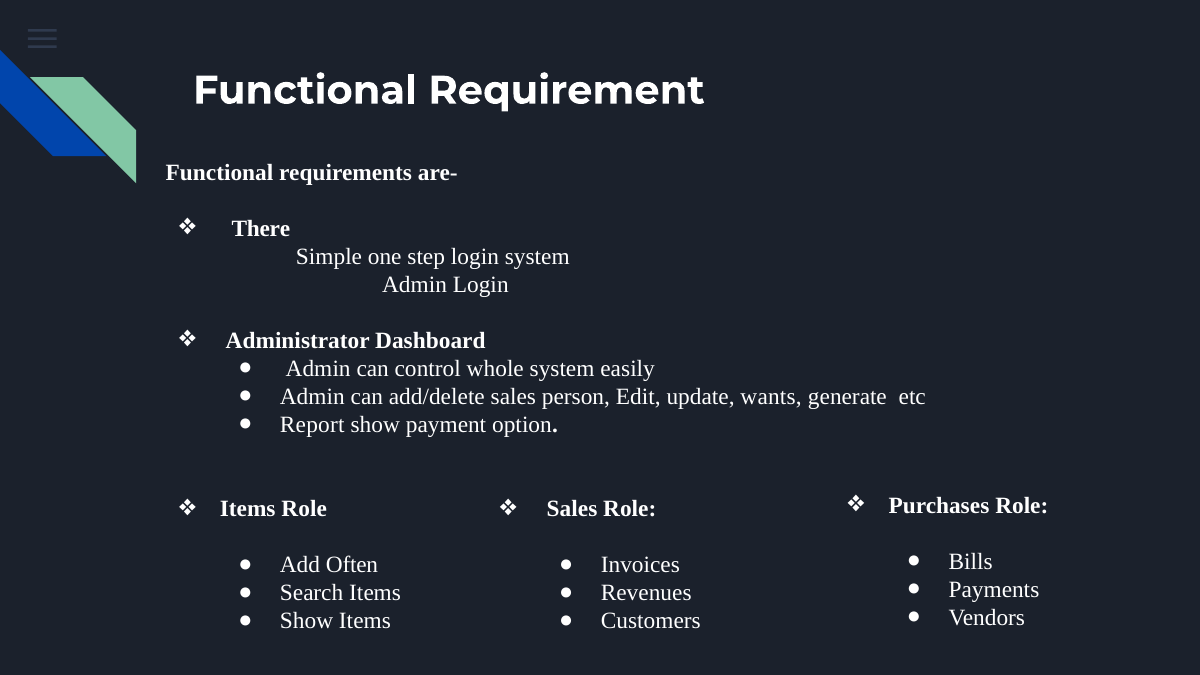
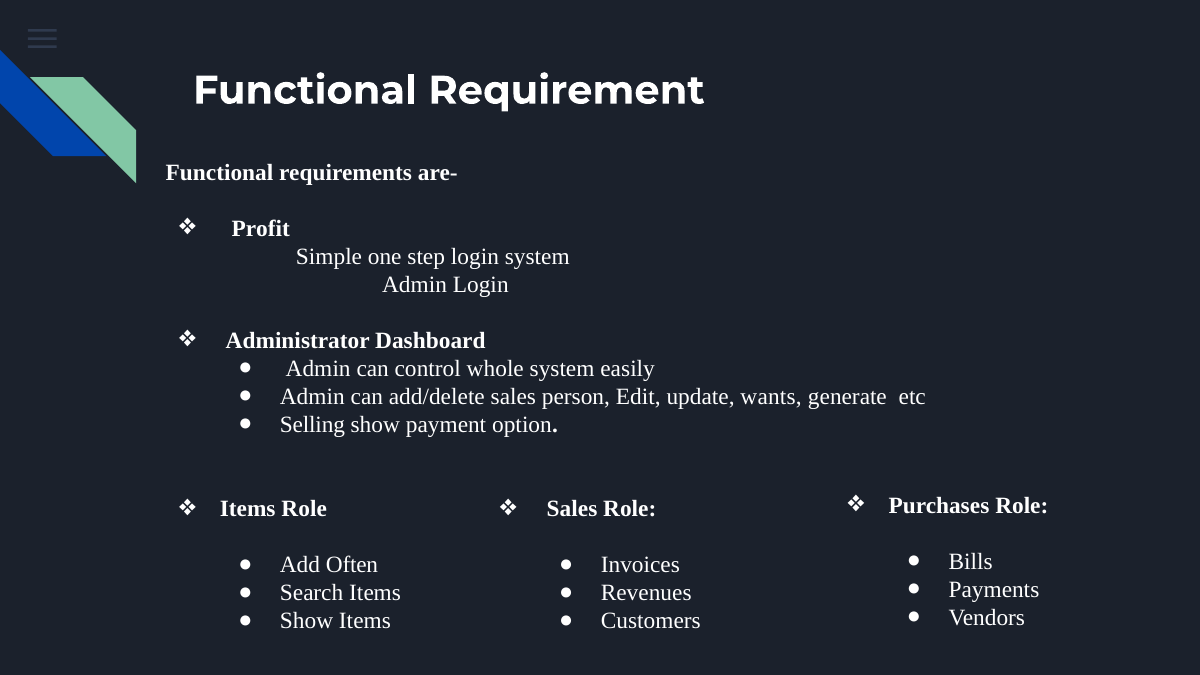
There: There -> Profit
Report: Report -> Selling
